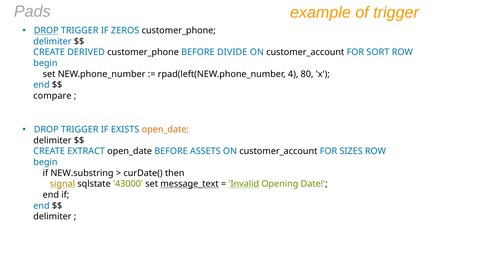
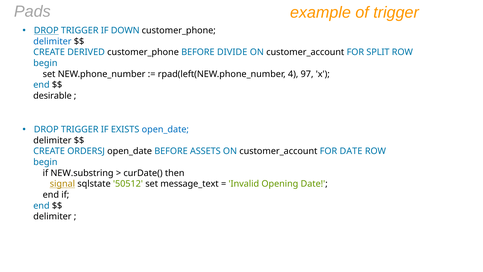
ZEROS: ZEROS -> DOWN
SORT: SORT -> SPLIT
80: 80 -> 97
compare: compare -> desirable
open_date at (165, 129) colour: orange -> blue
EXTRACT: EXTRACT -> ORDERSJ
FOR SIZES: SIZES -> DATE
43000: 43000 -> 50512
message_text underline: present -> none
Invalid underline: present -> none
